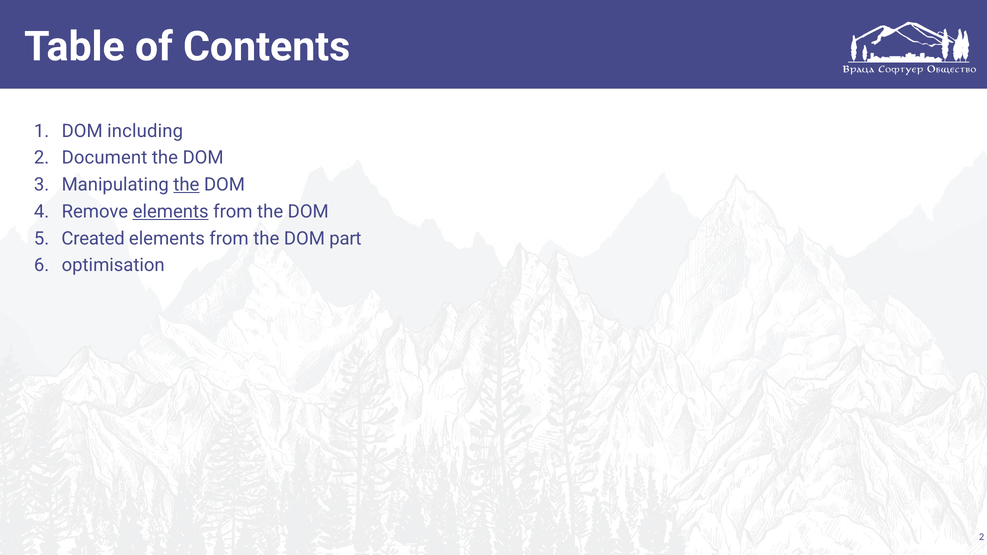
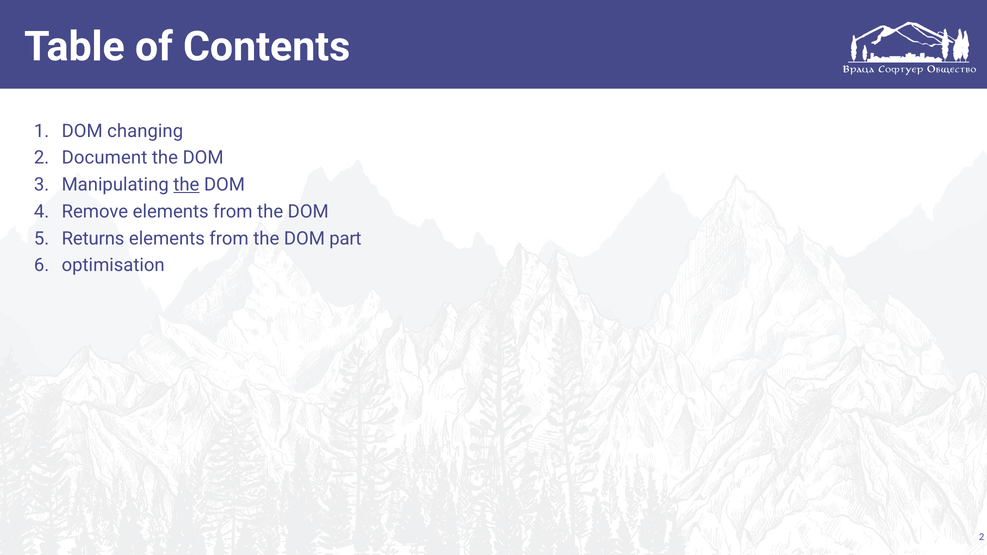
including: including -> changing
elements at (171, 212) underline: present -> none
Created: Created -> Returns
